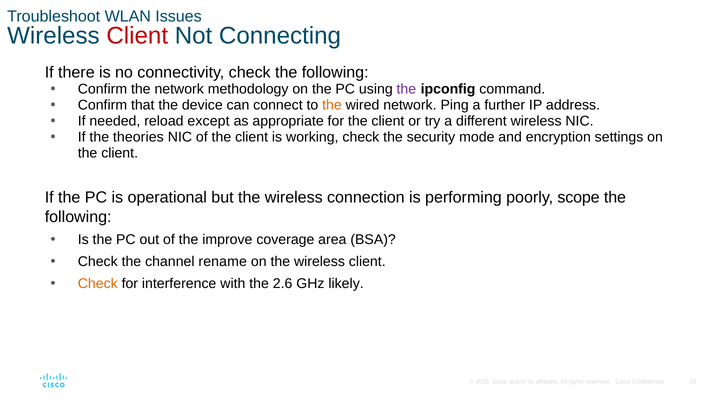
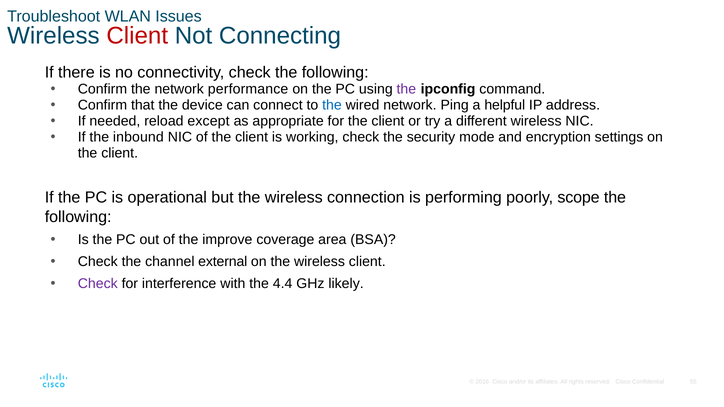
methodology: methodology -> performance
the at (332, 105) colour: orange -> blue
further: further -> helpful
theories: theories -> inbound
rename: rename -> external
Check at (98, 284) colour: orange -> purple
2.6: 2.6 -> 4.4
